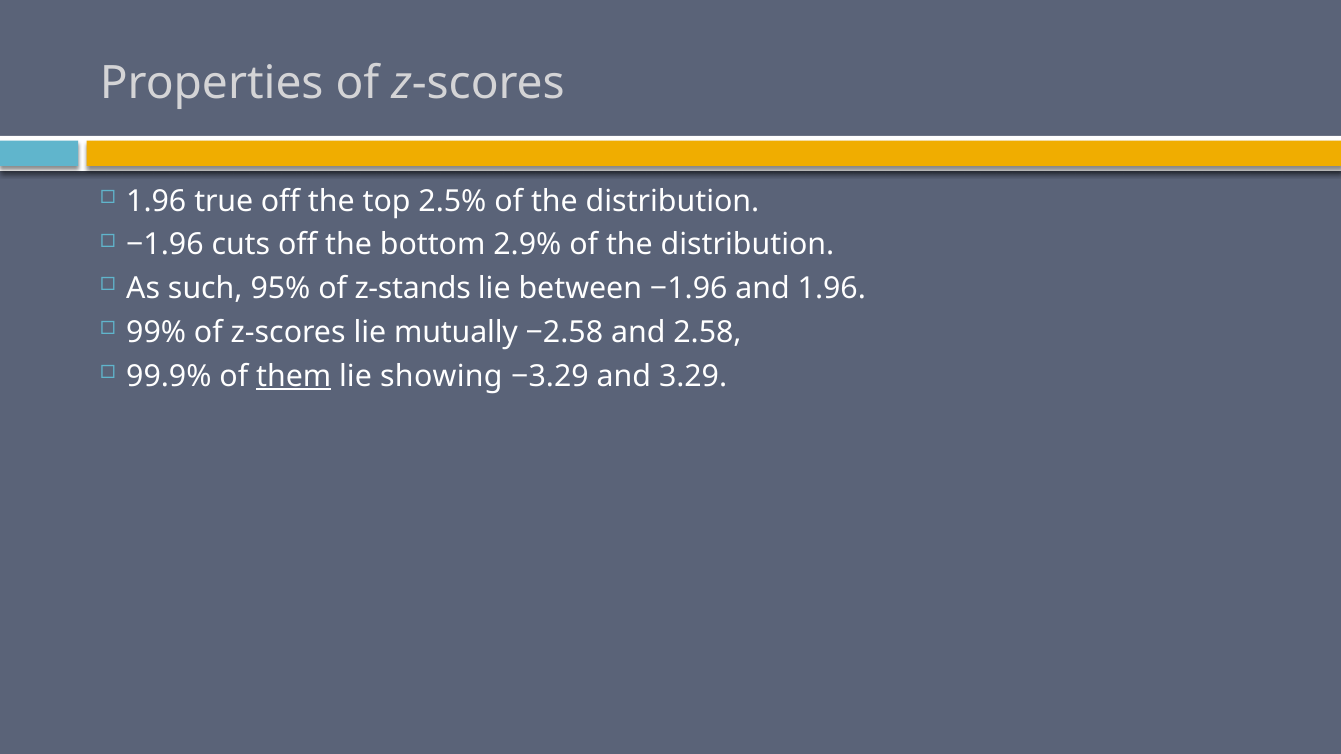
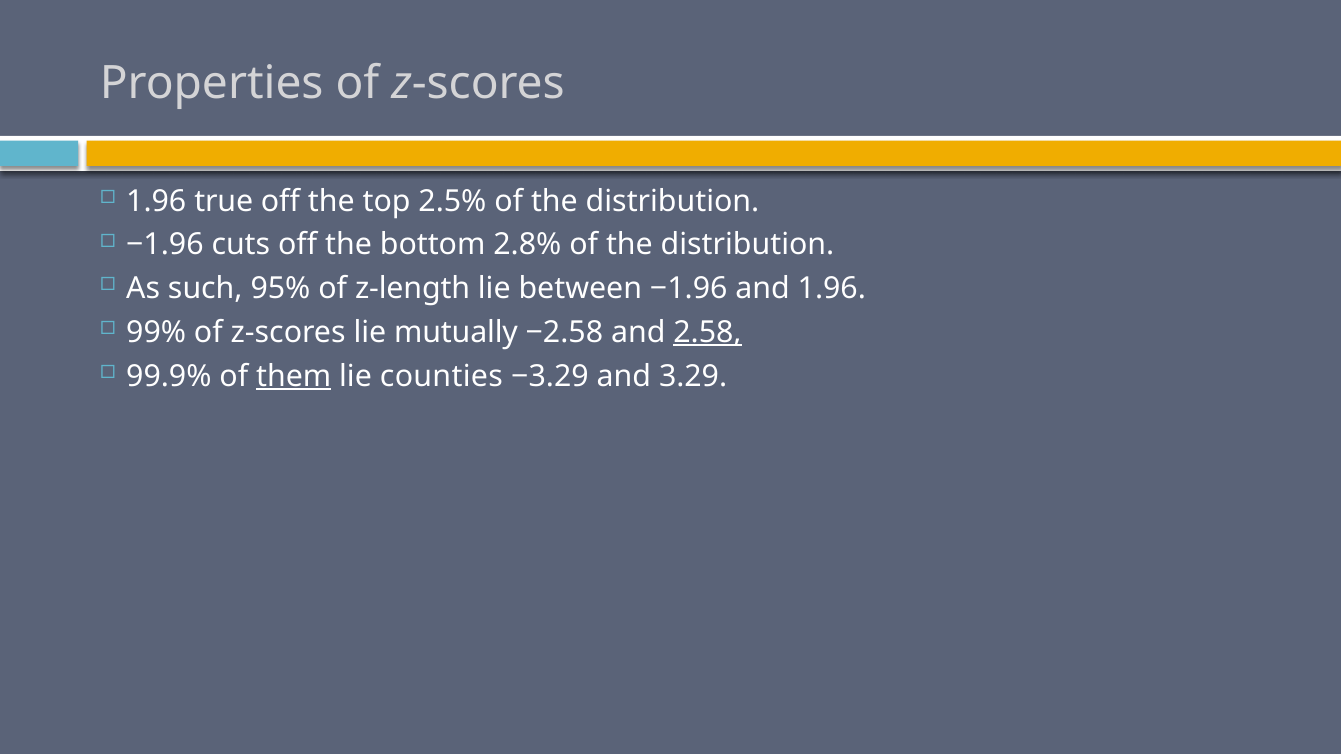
2.9%: 2.9% -> 2.8%
z-stands: z-stands -> z-length
2.58 underline: none -> present
showing: showing -> counties
